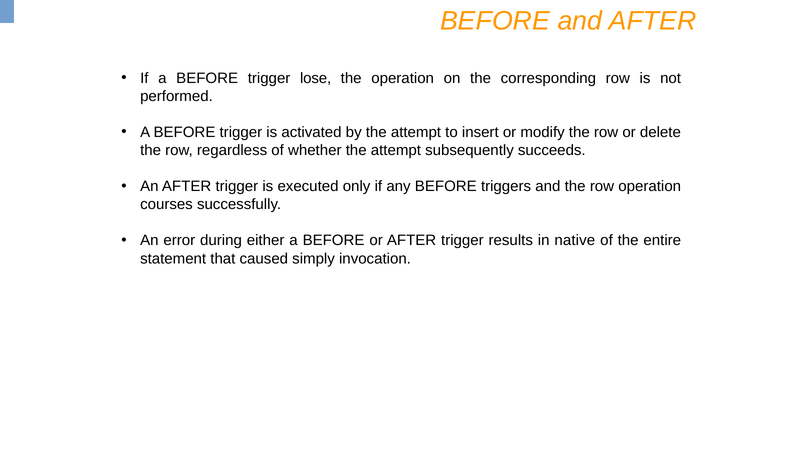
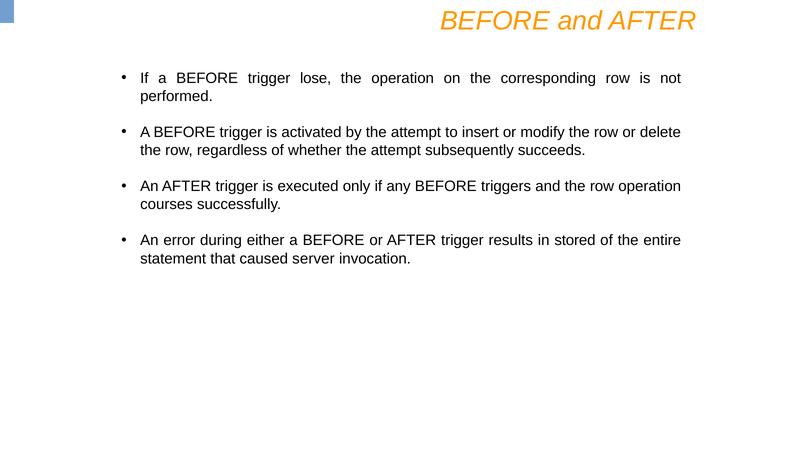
native: native -> stored
simply: simply -> server
